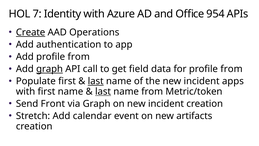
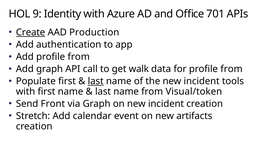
7: 7 -> 9
954: 954 -> 701
Operations: Operations -> Production
graph at (50, 69) underline: present -> none
field: field -> walk
apps: apps -> tools
last at (103, 91) underline: present -> none
Metric/token: Metric/token -> Visual/token
